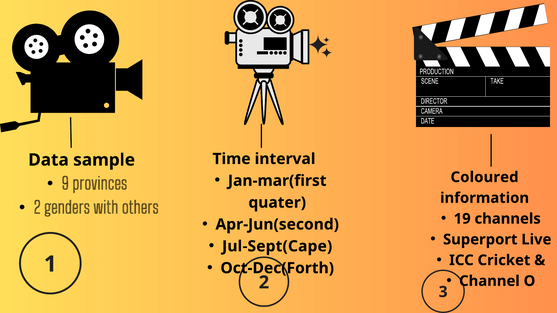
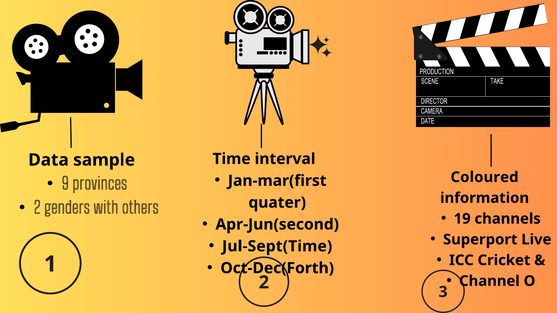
Jul-Sept(Cape: Jul-Sept(Cape -> Jul-Sept(Time
